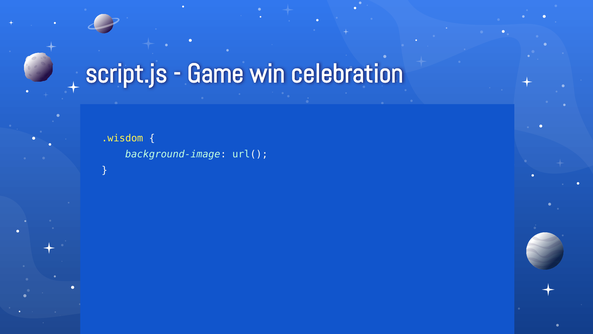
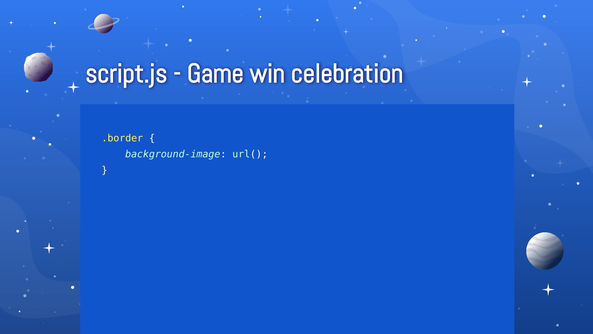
.wisdom: .wisdom -> .border
